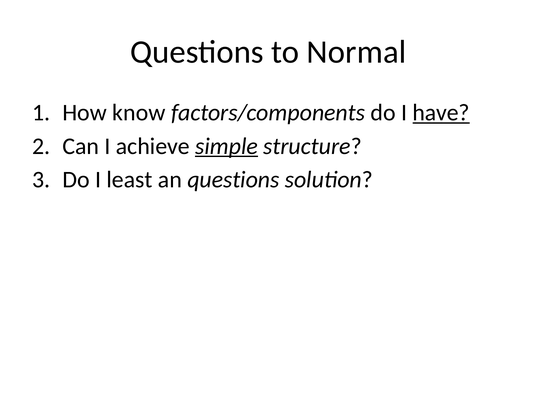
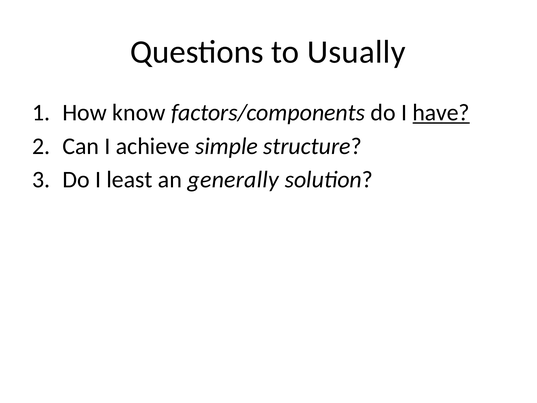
Normal: Normal -> Usually
simple underline: present -> none
an questions: questions -> generally
